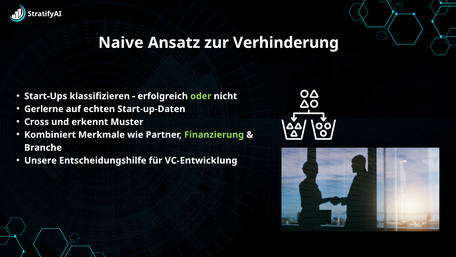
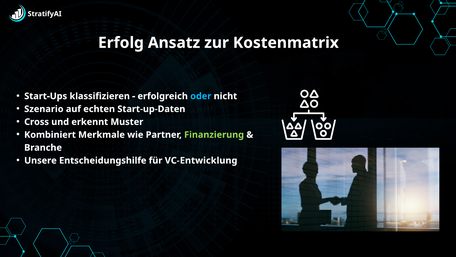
Naive: Naive -> Erfolg
Verhinderung: Verhinderung -> Kostenmatrix
oder colour: light green -> light blue
Gerlerne: Gerlerne -> Szenario
